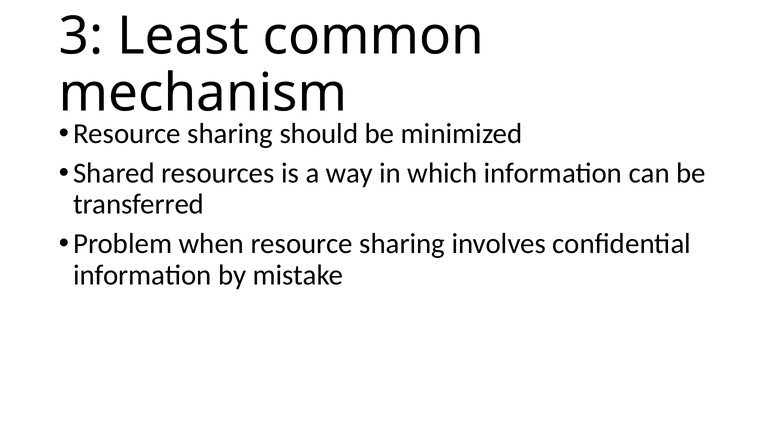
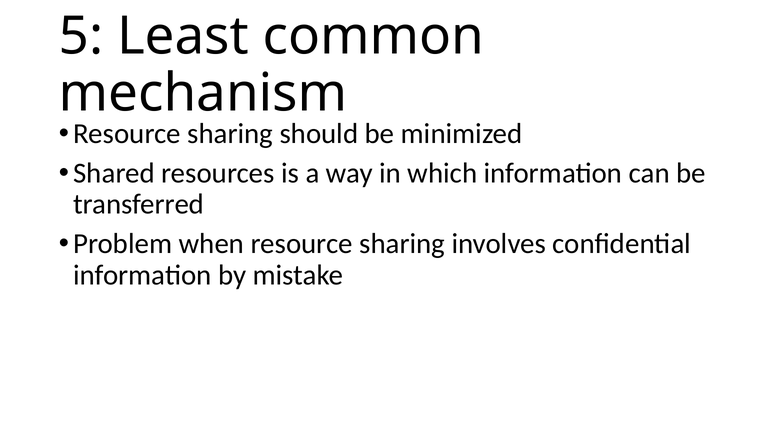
3: 3 -> 5
